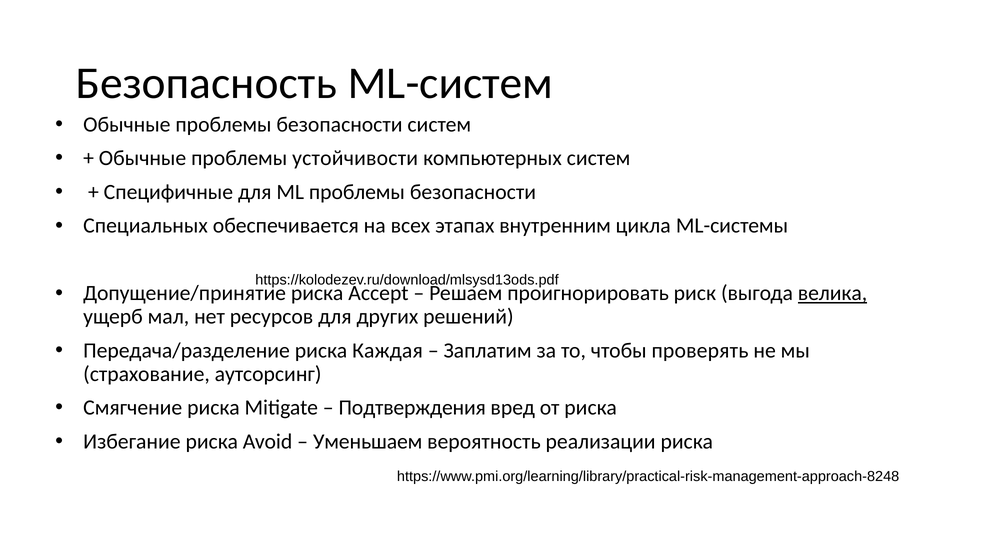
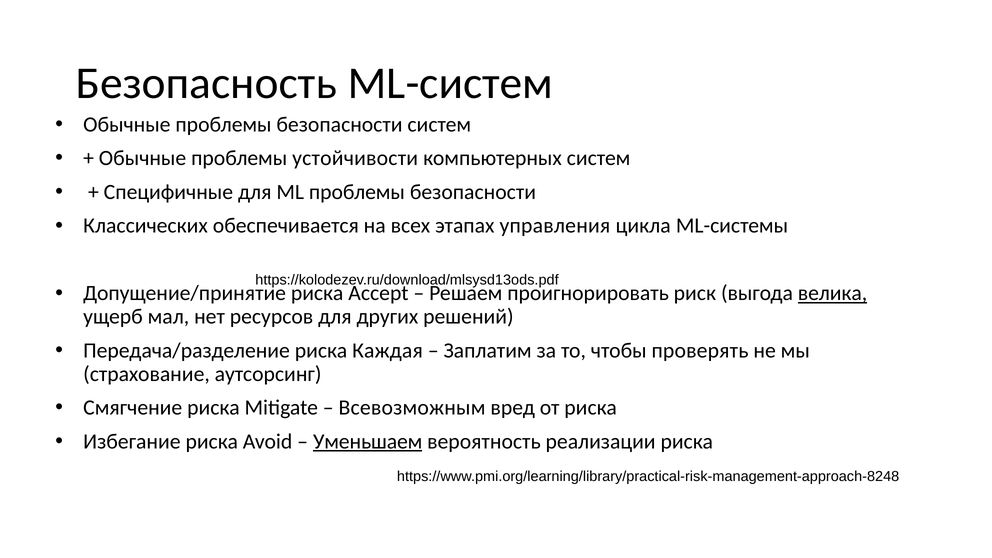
Специальных: Специальных -> Классических
внутренним: внутренним -> управления
Подтверждения: Подтверждения -> Всевозможным
Уменьшаем underline: none -> present
